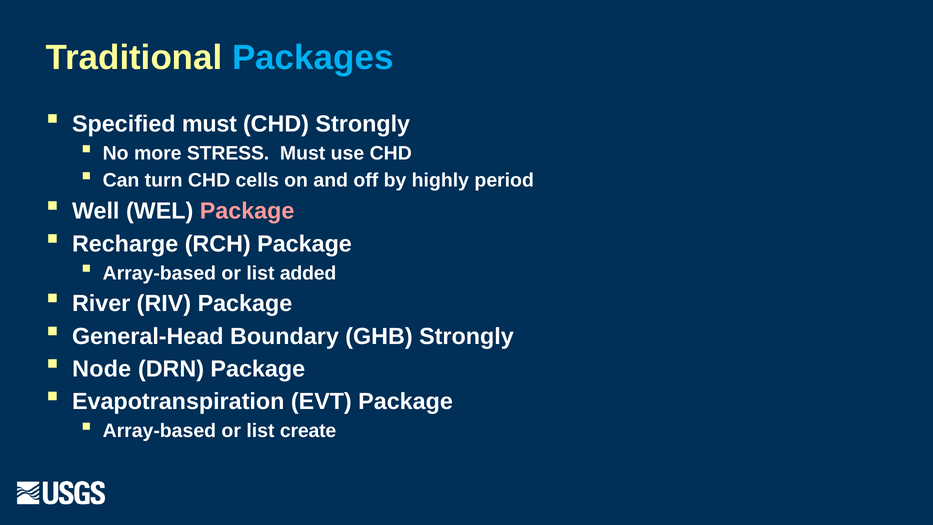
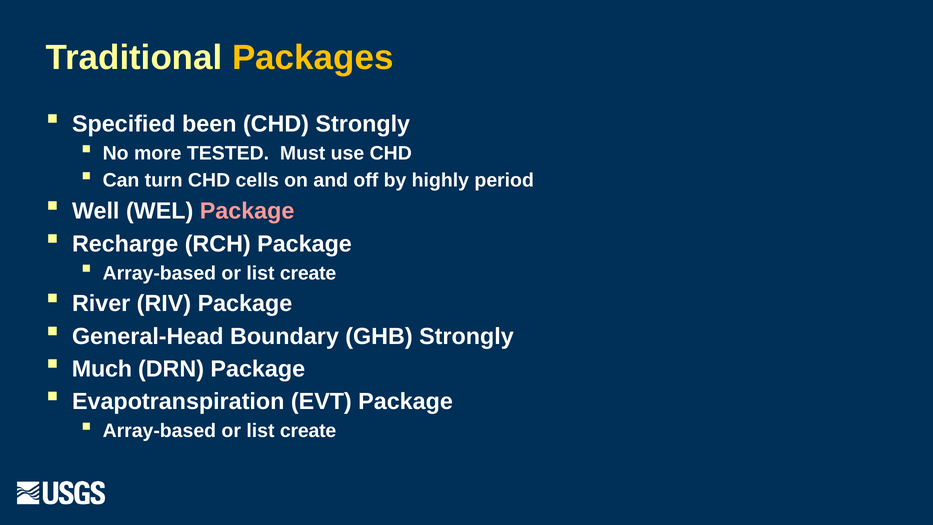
Packages colour: light blue -> yellow
Specified must: must -> been
STRESS: STRESS -> TESTED
added at (308, 273): added -> create
Node: Node -> Much
